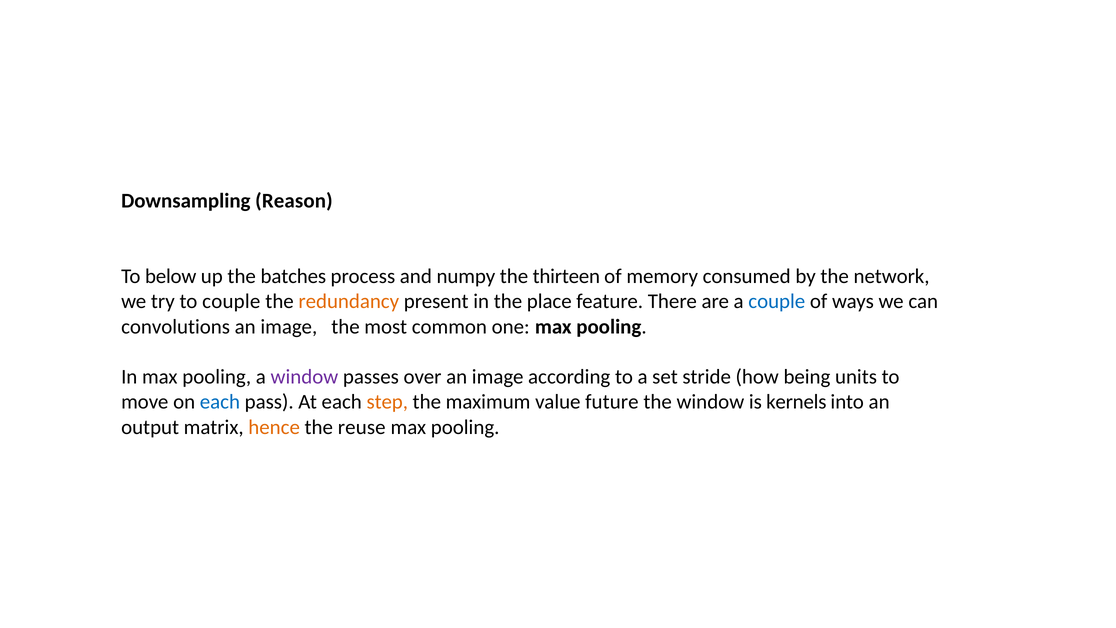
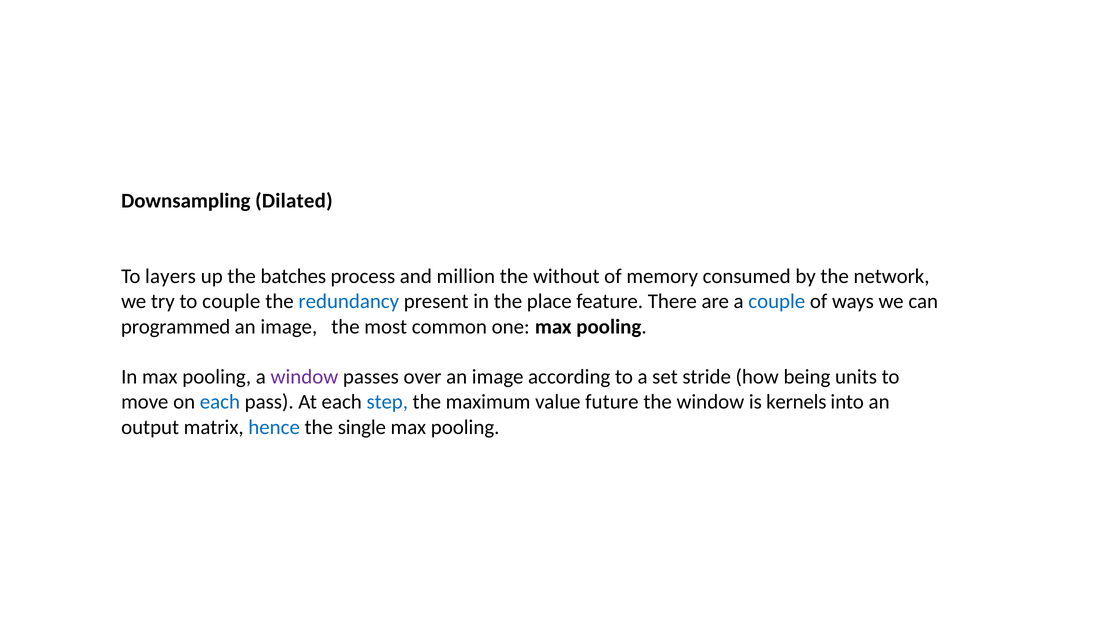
Reason: Reason -> Dilated
below: below -> layers
numpy: numpy -> million
thirteen: thirteen -> without
redundancy colour: orange -> blue
convolutions: convolutions -> programmed
step colour: orange -> blue
hence colour: orange -> blue
reuse: reuse -> single
